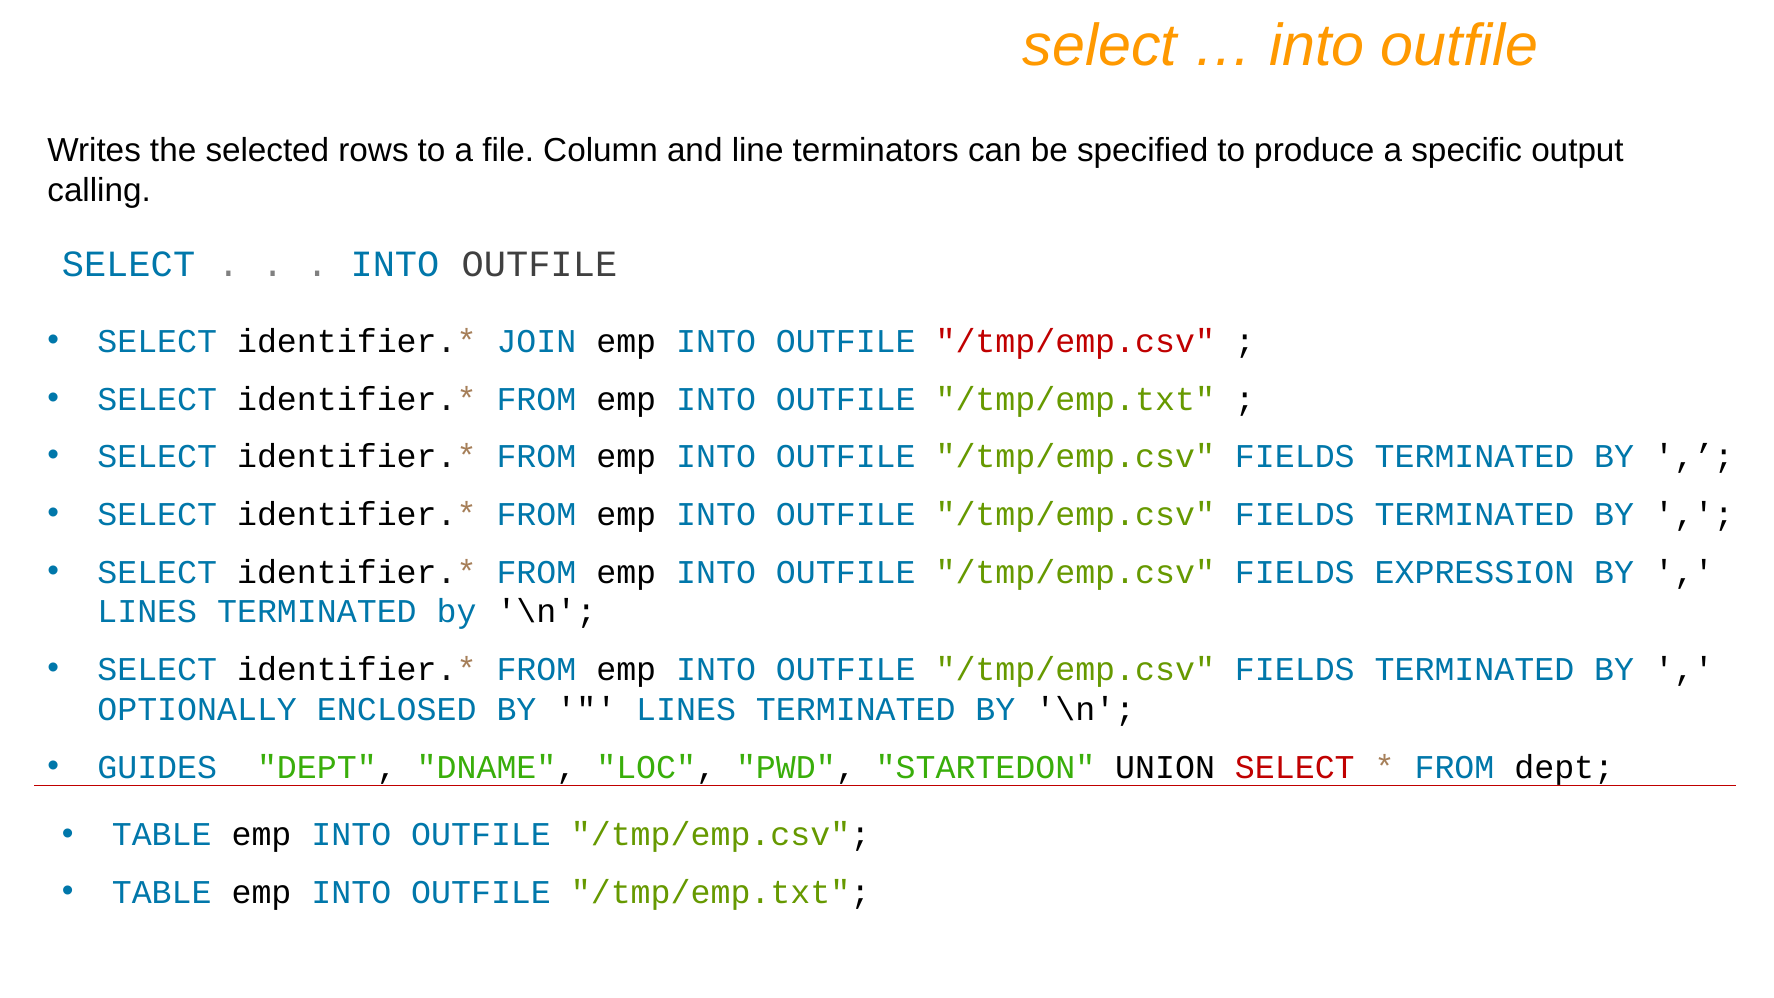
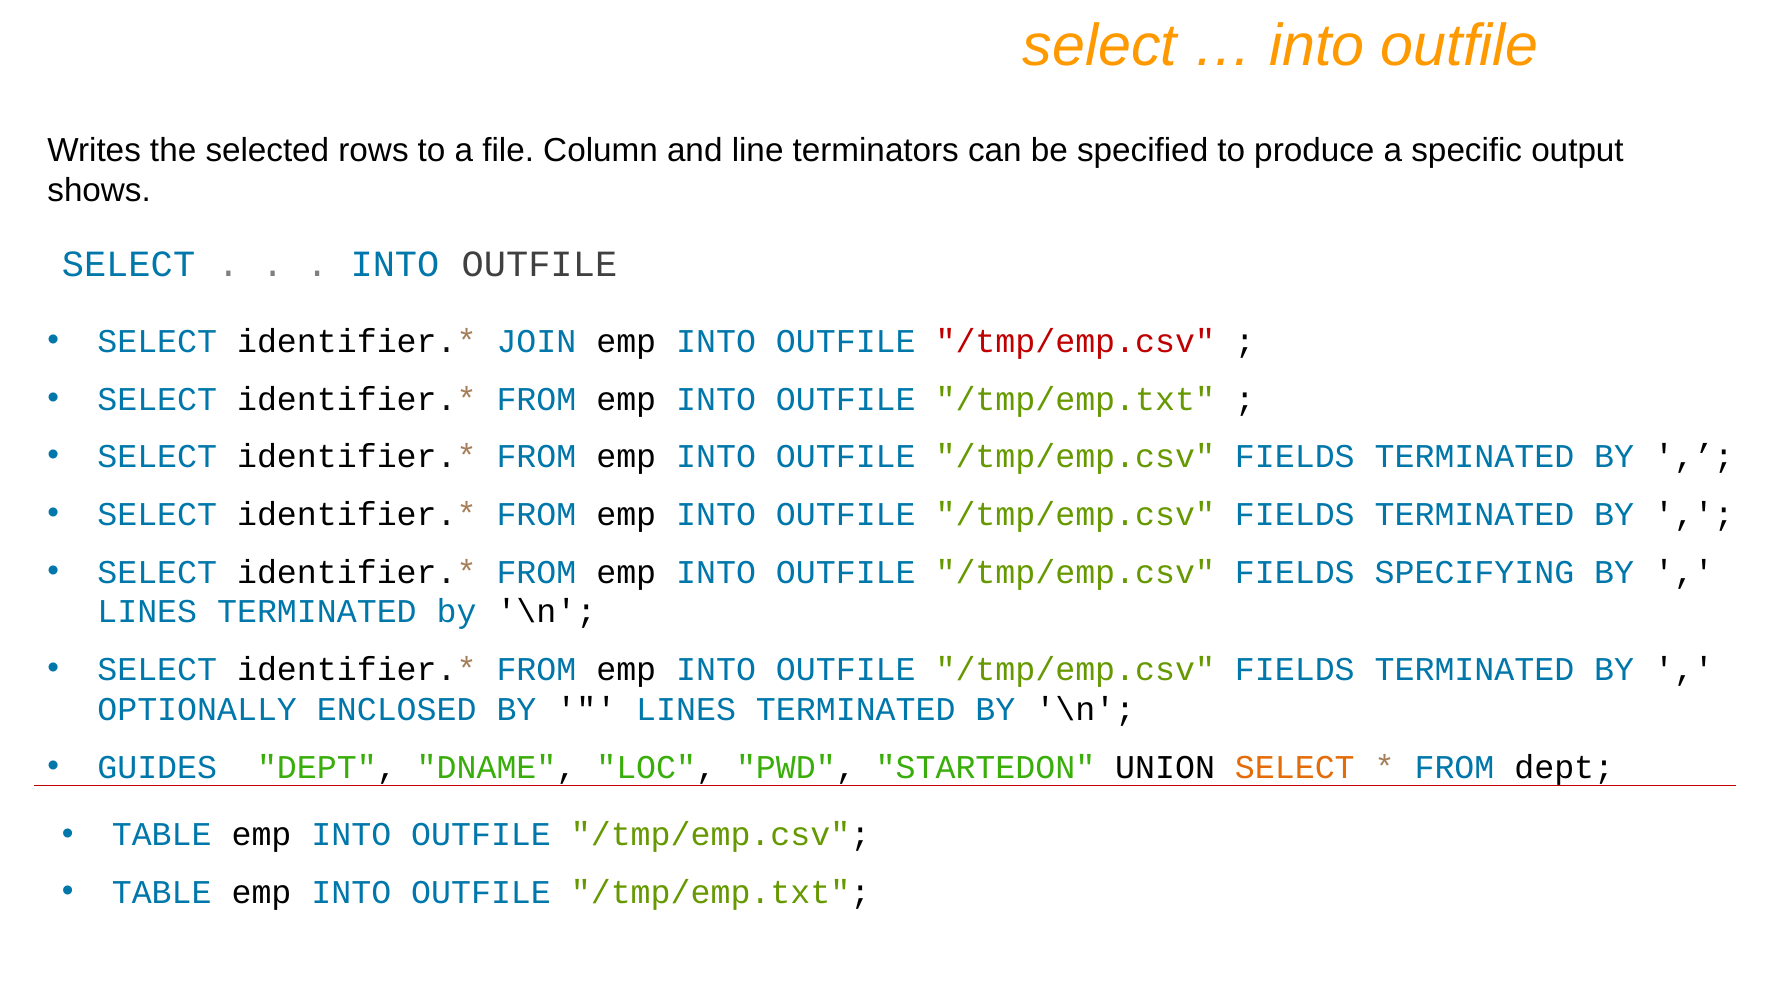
calling: calling -> shows
EXPRESSION: EXPRESSION -> SPECIFYING
SELECT at (1295, 767) colour: red -> orange
